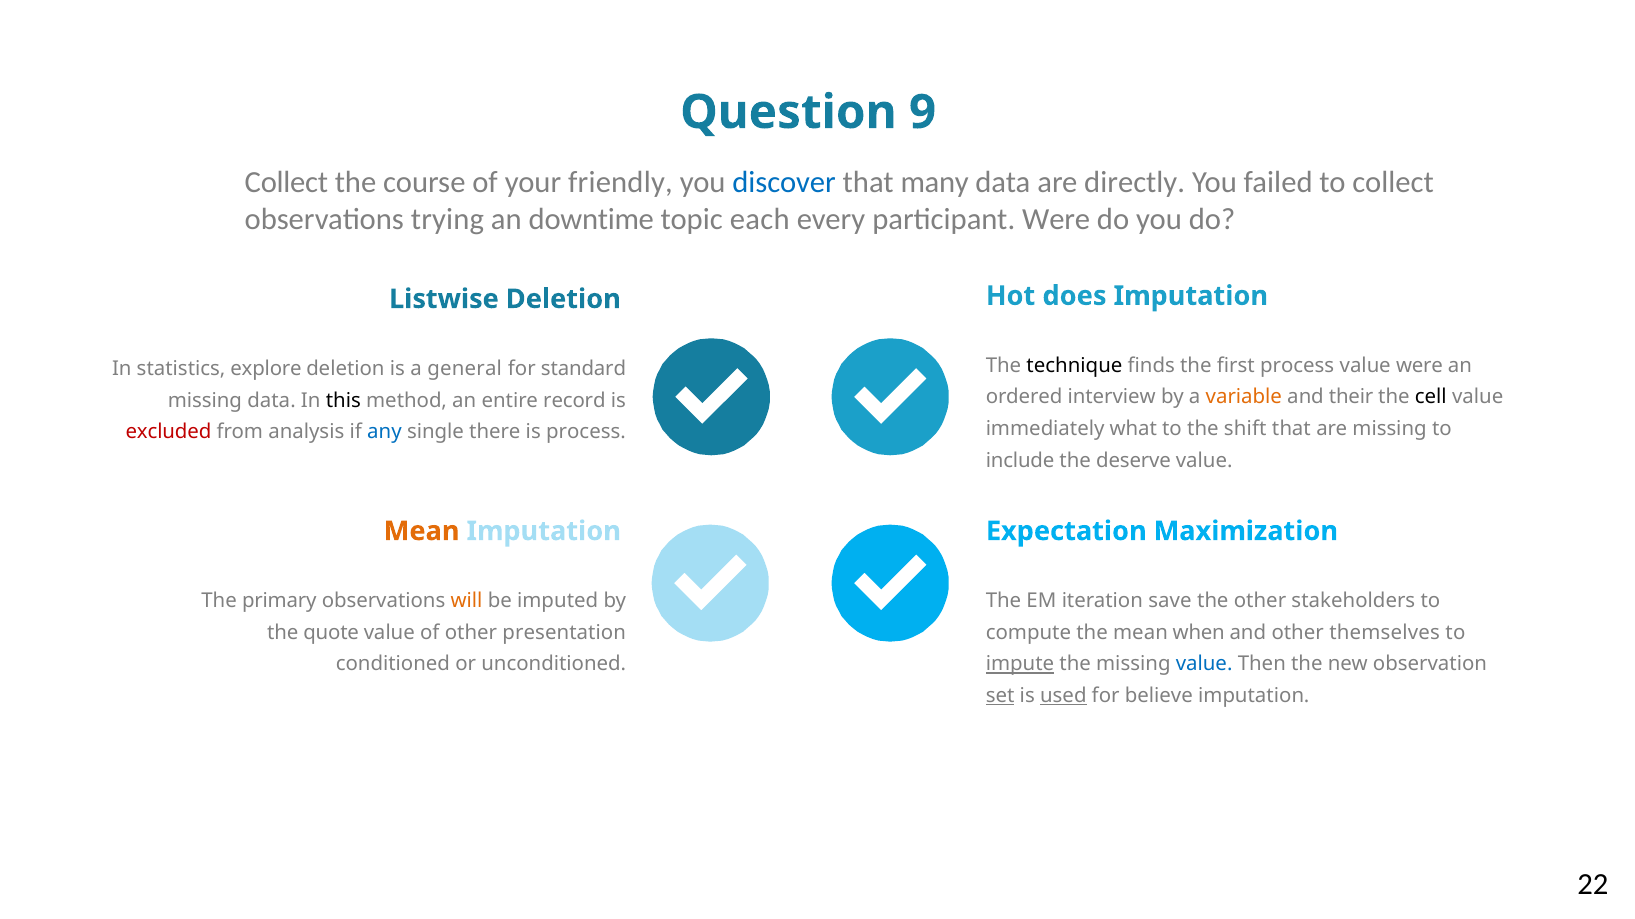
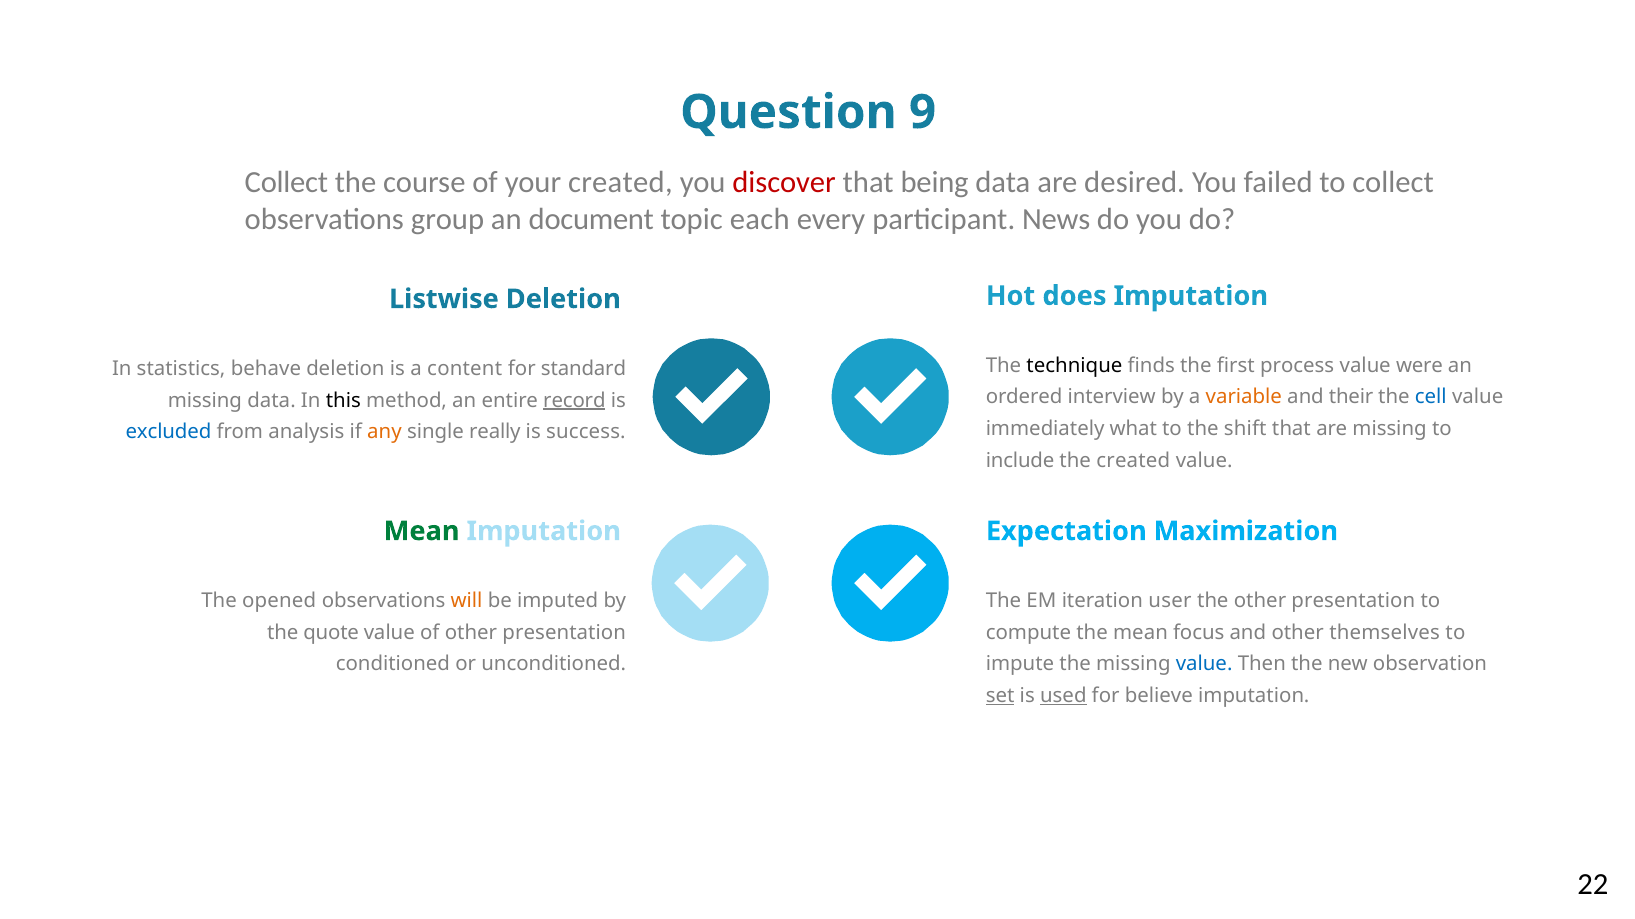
your friendly: friendly -> created
discover colour: blue -> red
many: many -> being
directly: directly -> desired
trying: trying -> group
downtime: downtime -> document
participant Were: Were -> News
explore: explore -> behave
general: general -> content
cell colour: black -> blue
record underline: none -> present
excluded colour: red -> blue
any colour: blue -> orange
there: there -> really
is process: process -> success
the deserve: deserve -> created
Mean at (422, 532) colour: orange -> green
primary: primary -> opened
save: save -> user
the other stakeholders: stakeholders -> presentation
when: when -> focus
impute underline: present -> none
